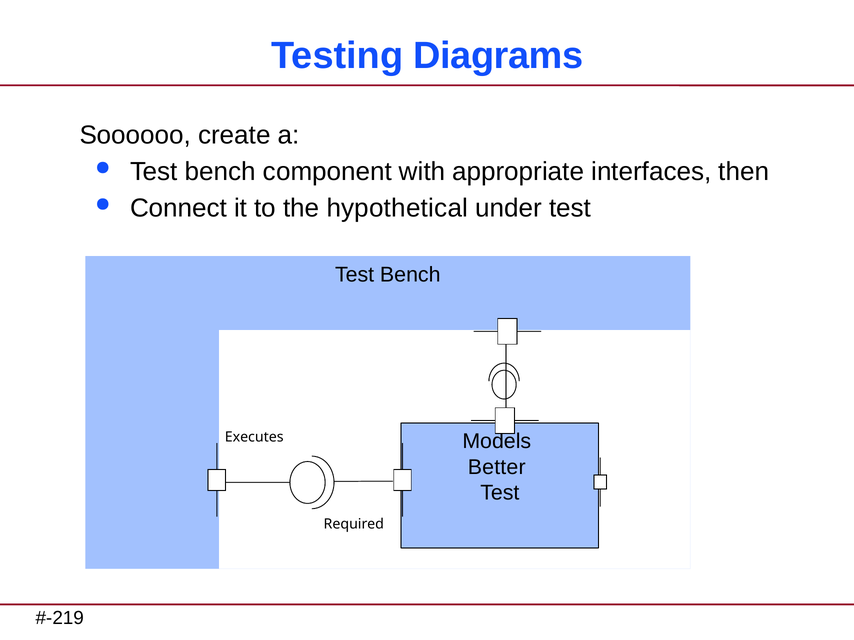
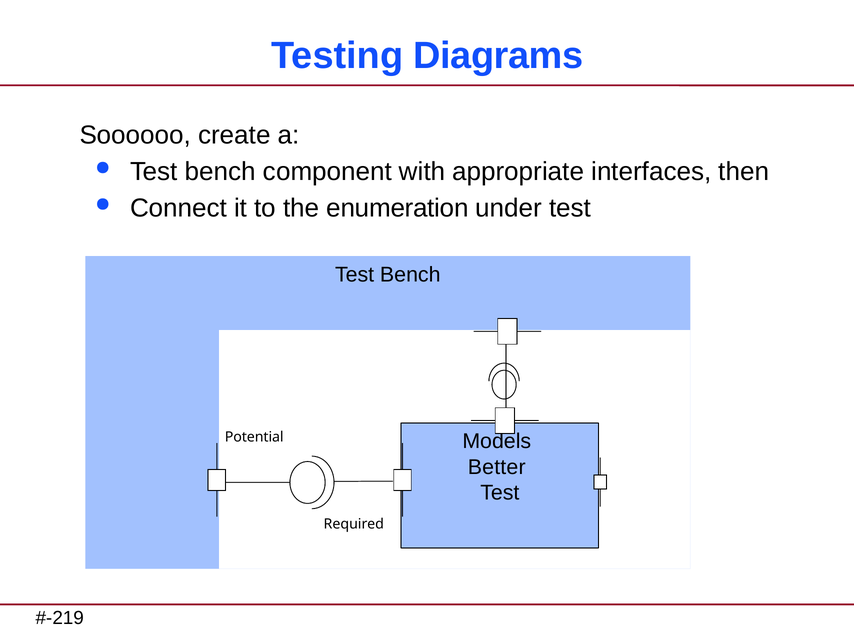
hypothetical: hypothetical -> enumeration
Executes: Executes -> Potential
